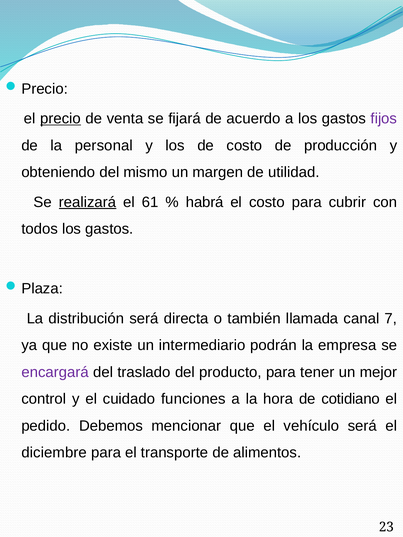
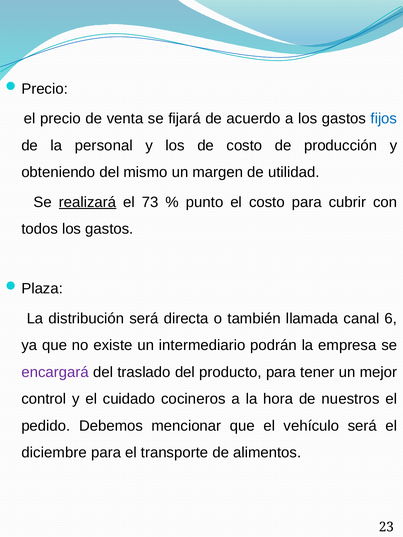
precio underline: present -> none
fijos colour: purple -> blue
61: 61 -> 73
habrá: habrá -> punto
7: 7 -> 6
funciones: funciones -> cocineros
cotidiano: cotidiano -> nuestros
